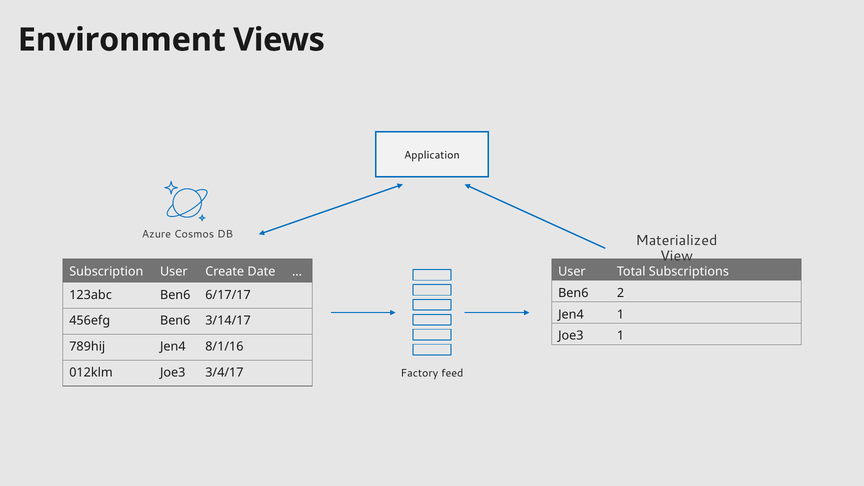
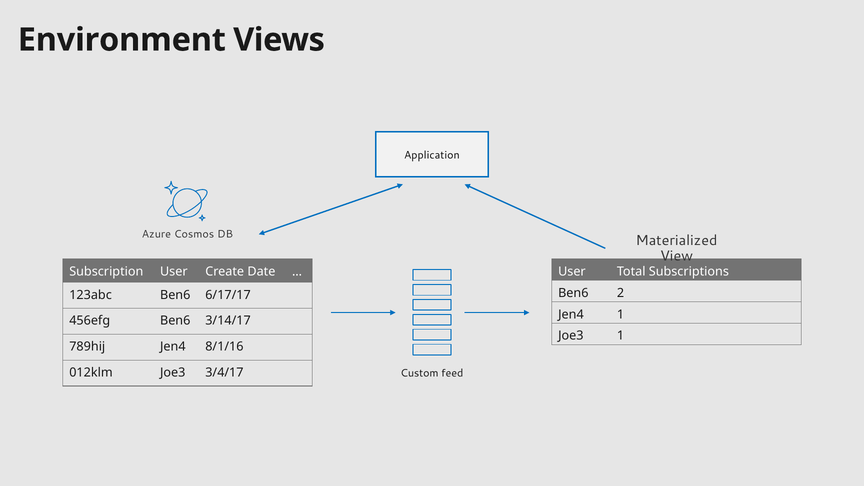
Factory: Factory -> Custom
